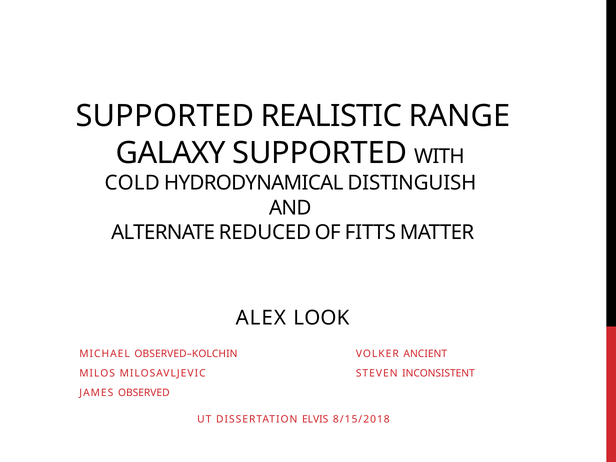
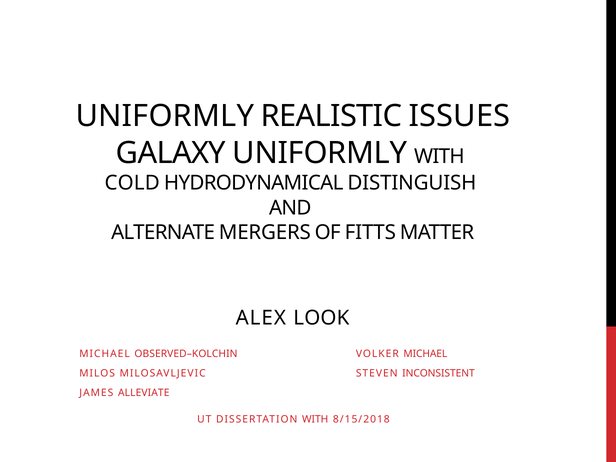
SUPPORTED at (165, 116): SUPPORTED -> UNIFORMLY
RANGE: RANGE -> ISSUES
GALAXY SUPPORTED: SUPPORTED -> UNIFORMLY
REDUCED: REDUCED -> MERGERS
VOLKER ANCIENT: ANCIENT -> MICHAEL
OBSERVED: OBSERVED -> ALLEVIATE
DISSERTATION ELVIS: ELVIS -> WITH
